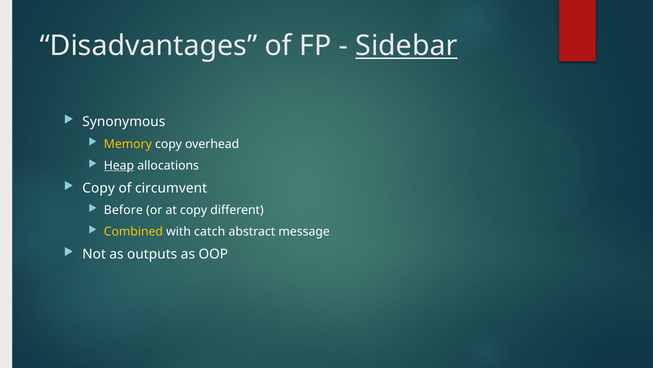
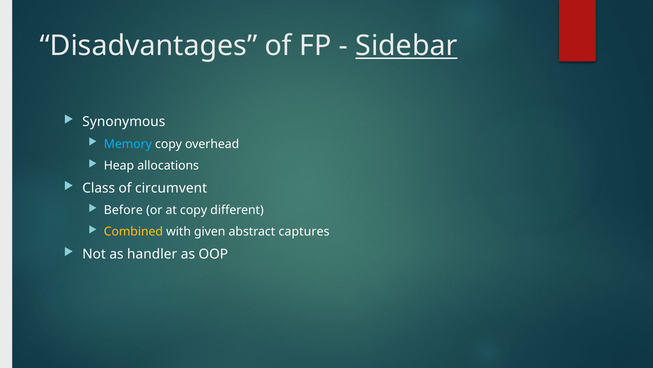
Memory colour: yellow -> light blue
Heap underline: present -> none
Copy at (99, 188): Copy -> Class
catch: catch -> given
message: message -> captures
outputs: outputs -> handler
